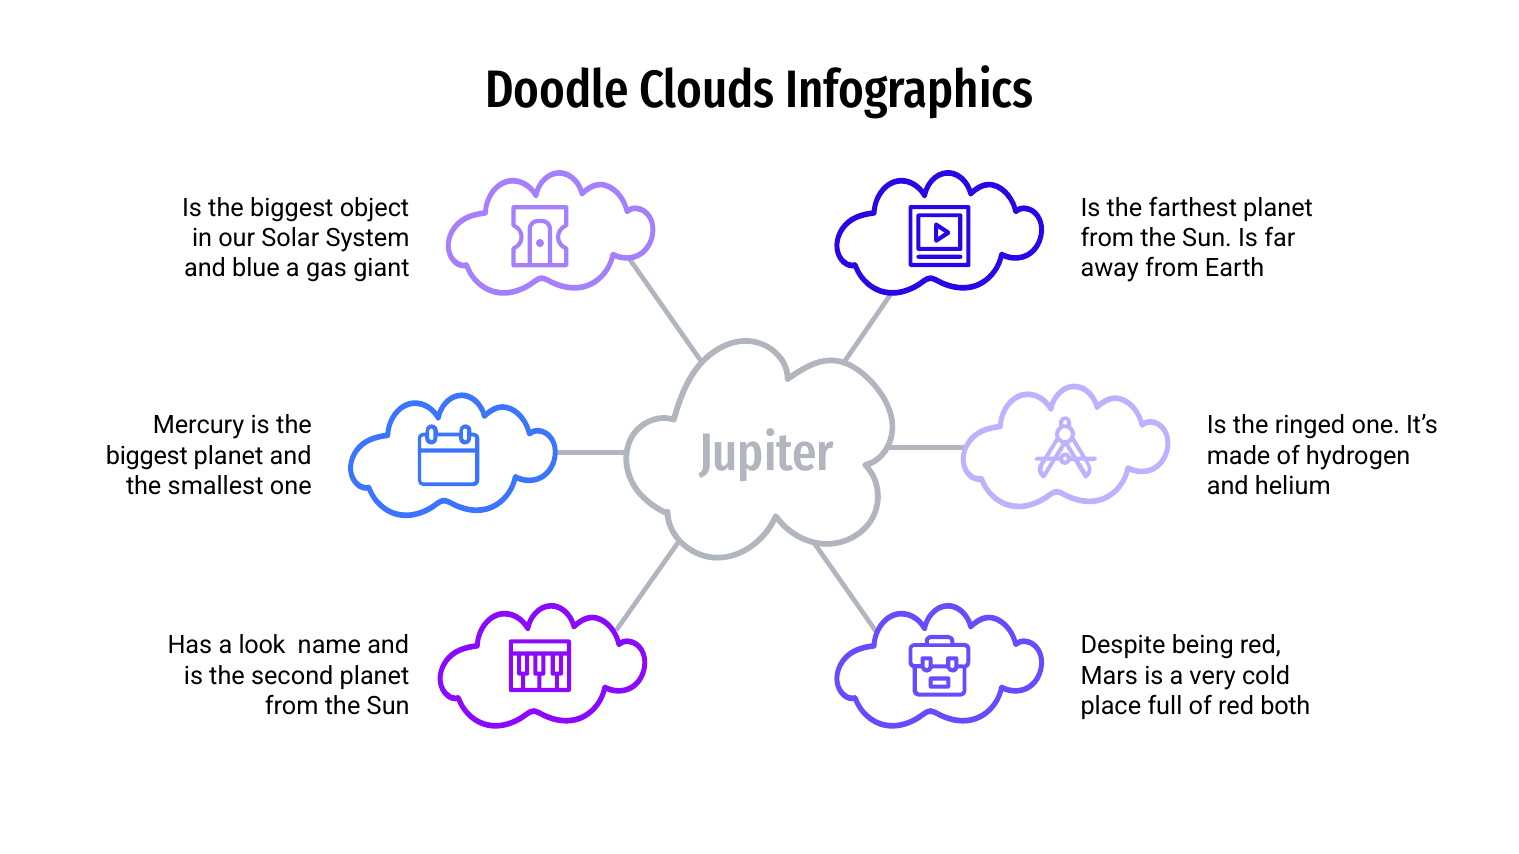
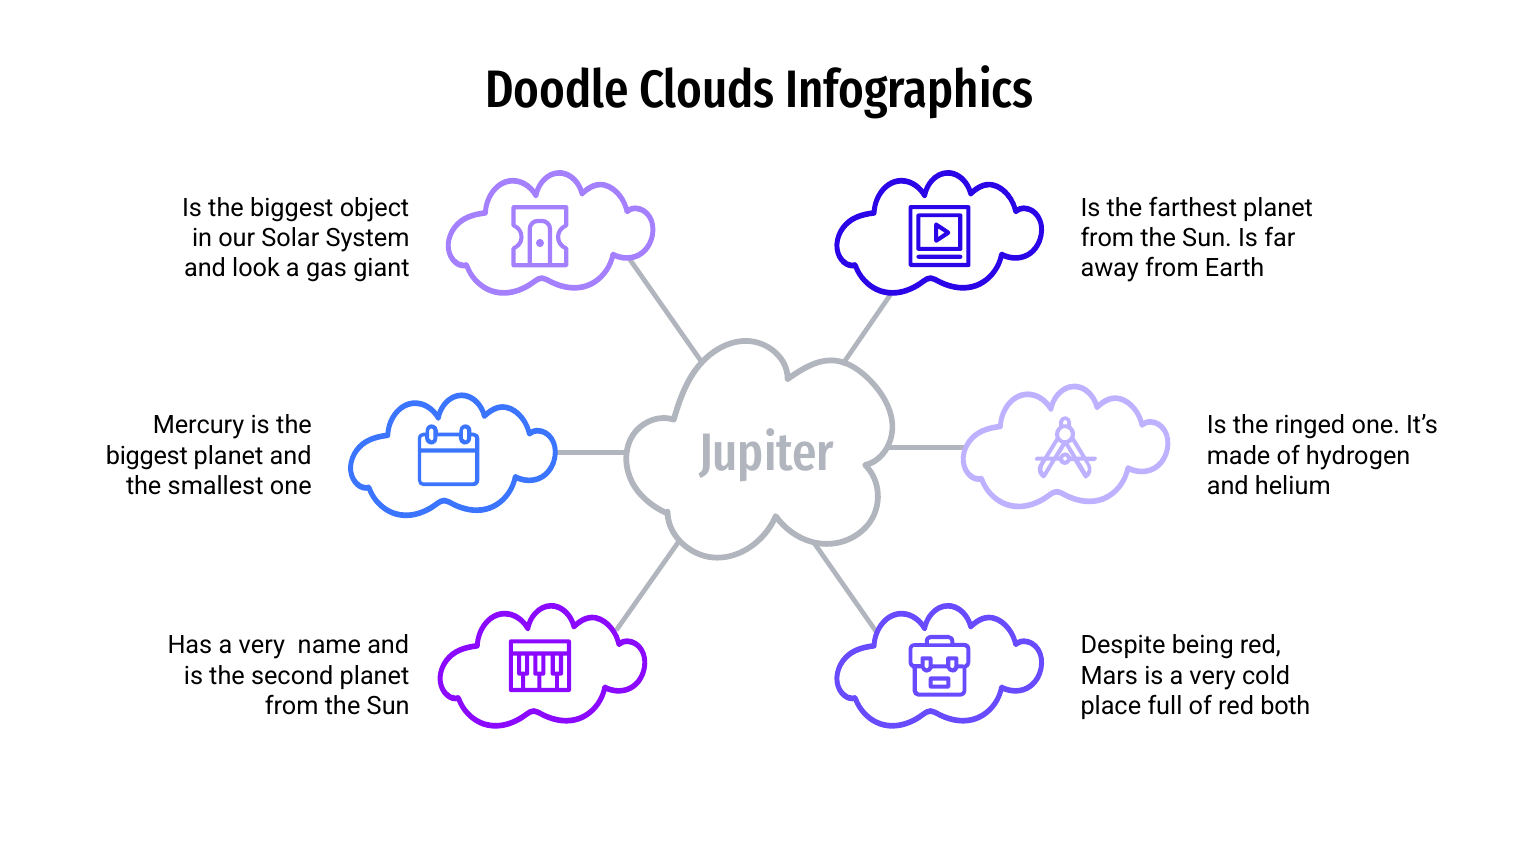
blue: blue -> look
Has a look: look -> very
